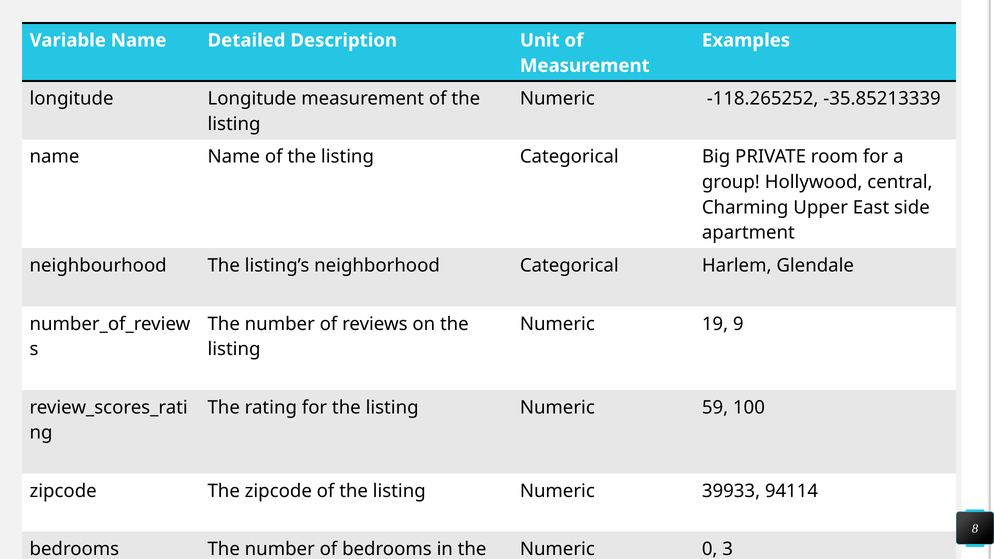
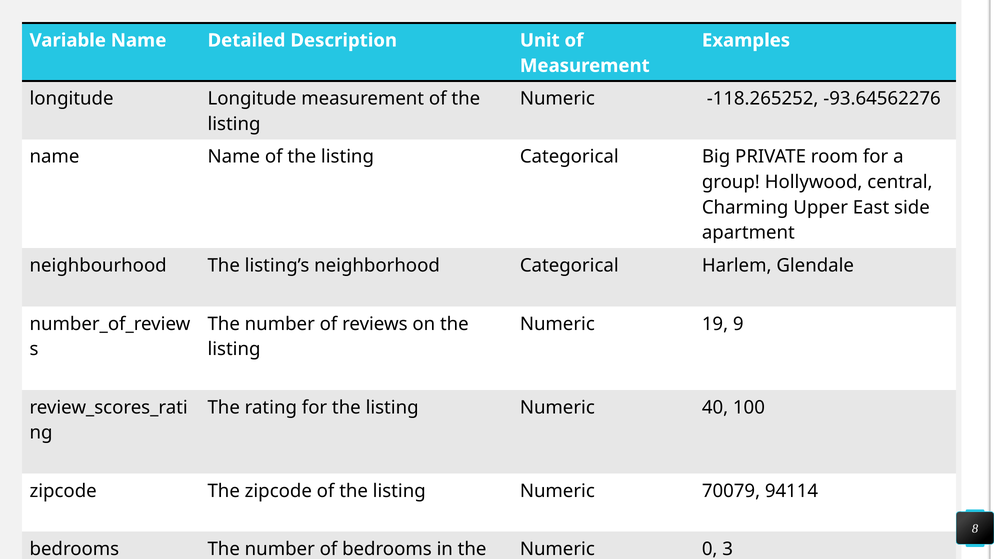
-35.85213339: -35.85213339 -> -93.64562276
59: 59 -> 40
39933: 39933 -> 70079
